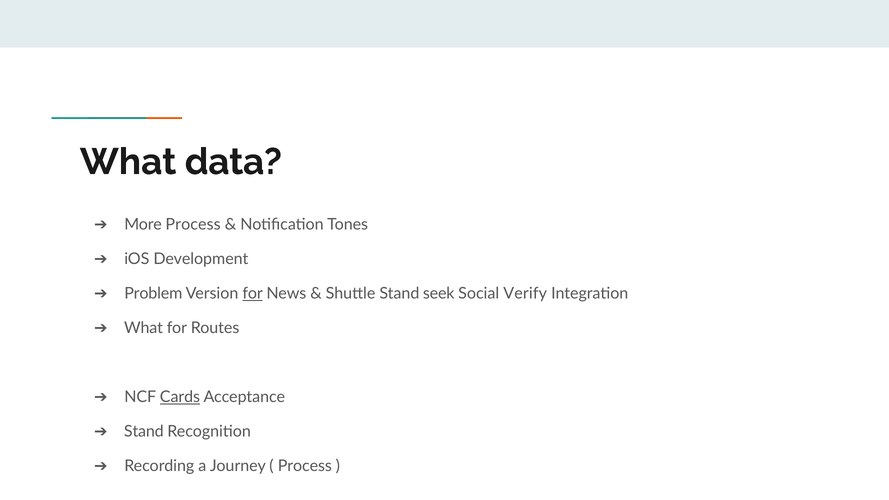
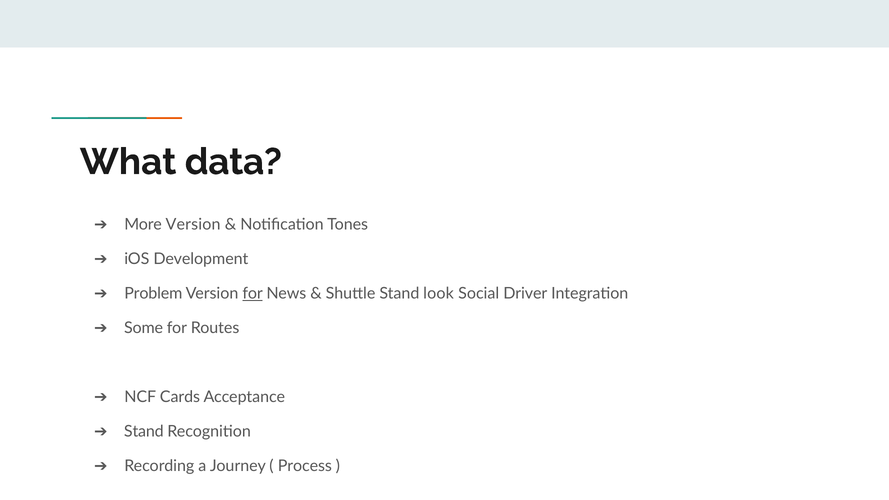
More Process: Process -> Version
seek: seek -> look
Verify: Verify -> Driver
What at (144, 328): What -> Some
Cards underline: present -> none
